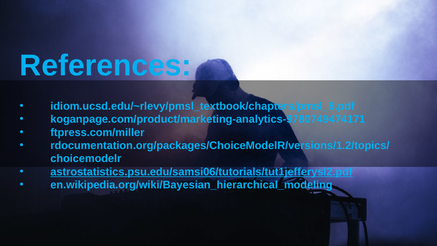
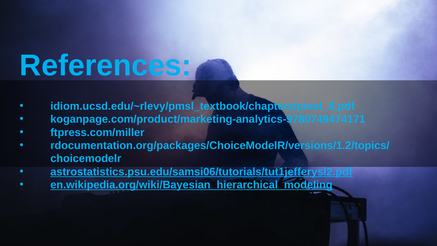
en.wikipedia.org/wiki/Bayesian_hierarchical_modeling underline: none -> present
